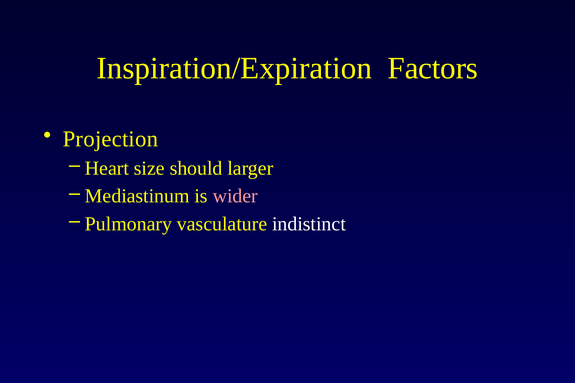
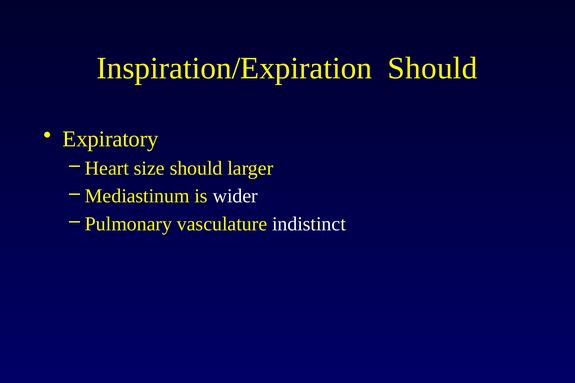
Inspiration/Expiration Factors: Factors -> Should
Projection: Projection -> Expiratory
wider colour: pink -> white
